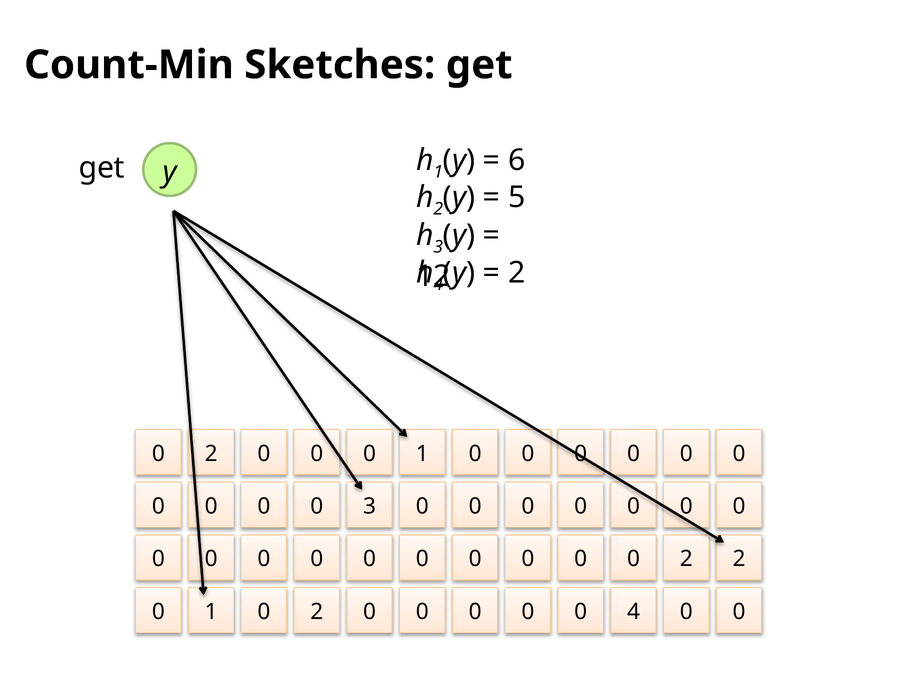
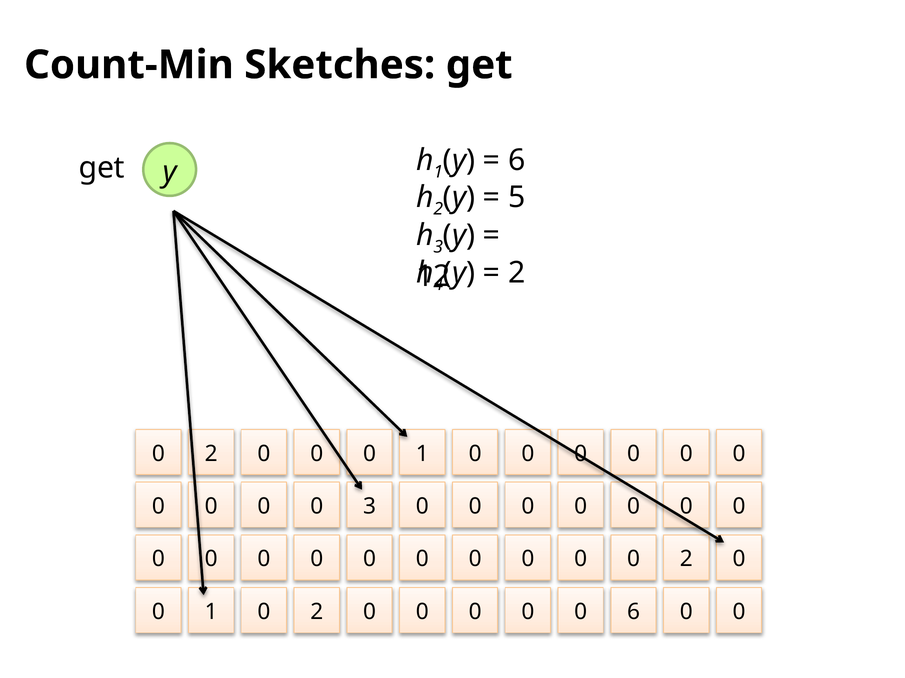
0 0 2 2: 2 -> 0
0 4: 4 -> 6
